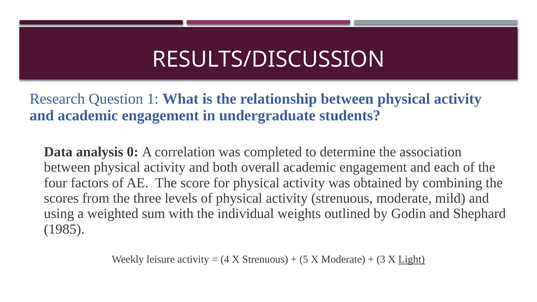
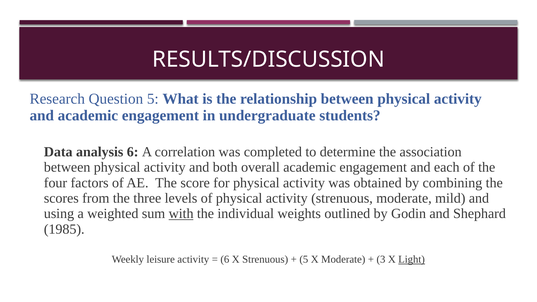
Question 1: 1 -> 5
analysis 0: 0 -> 6
with underline: none -> present
4 at (225, 260): 4 -> 6
